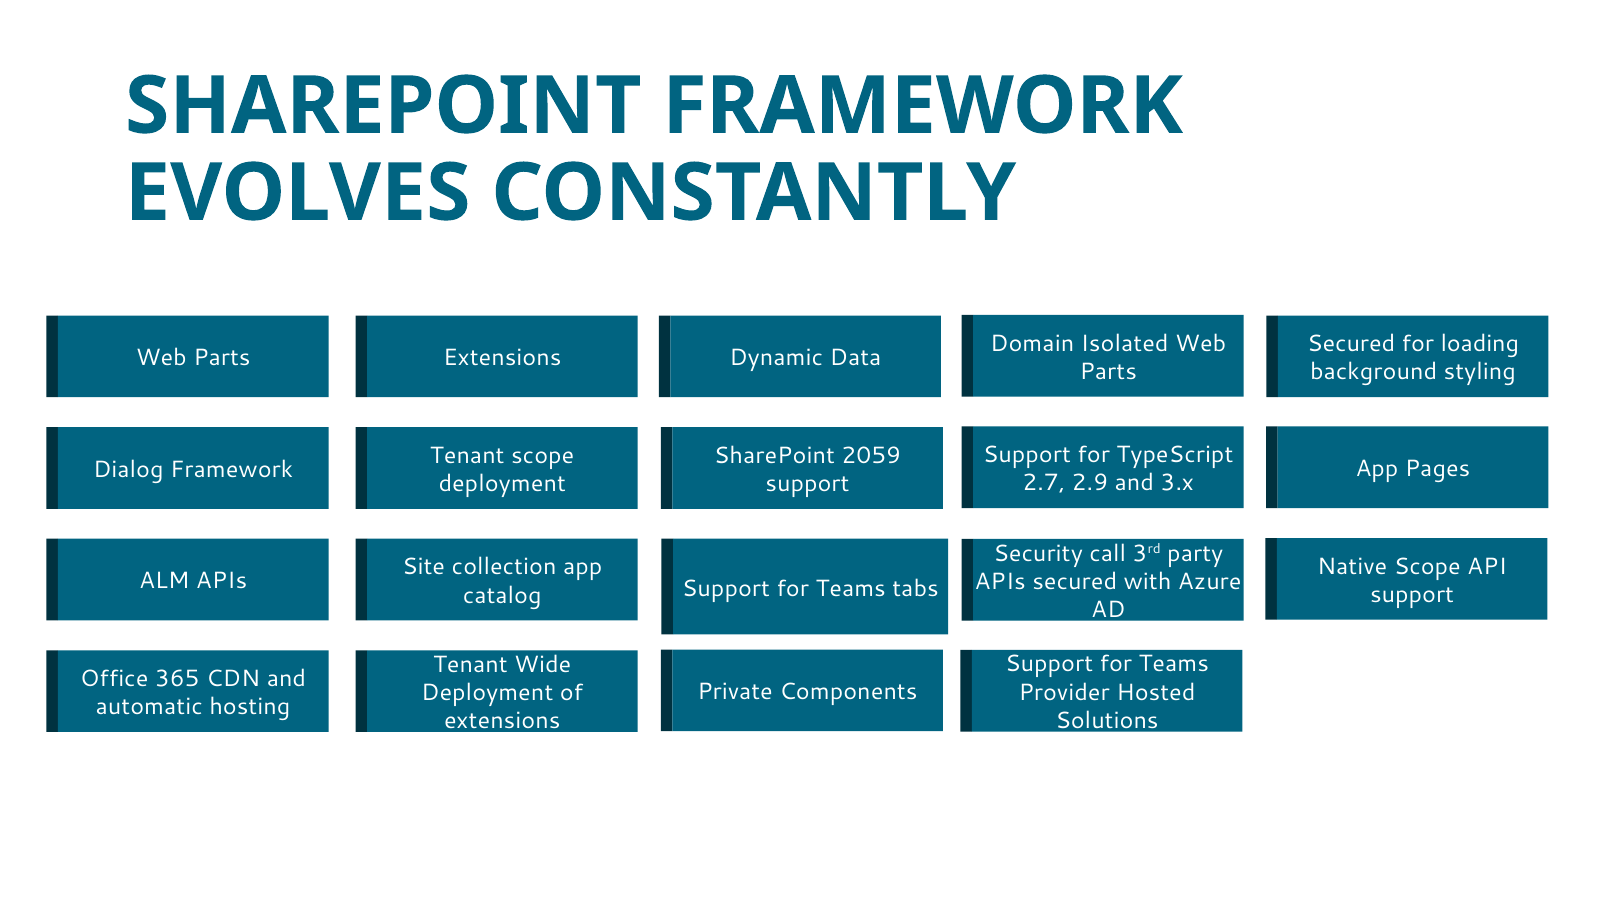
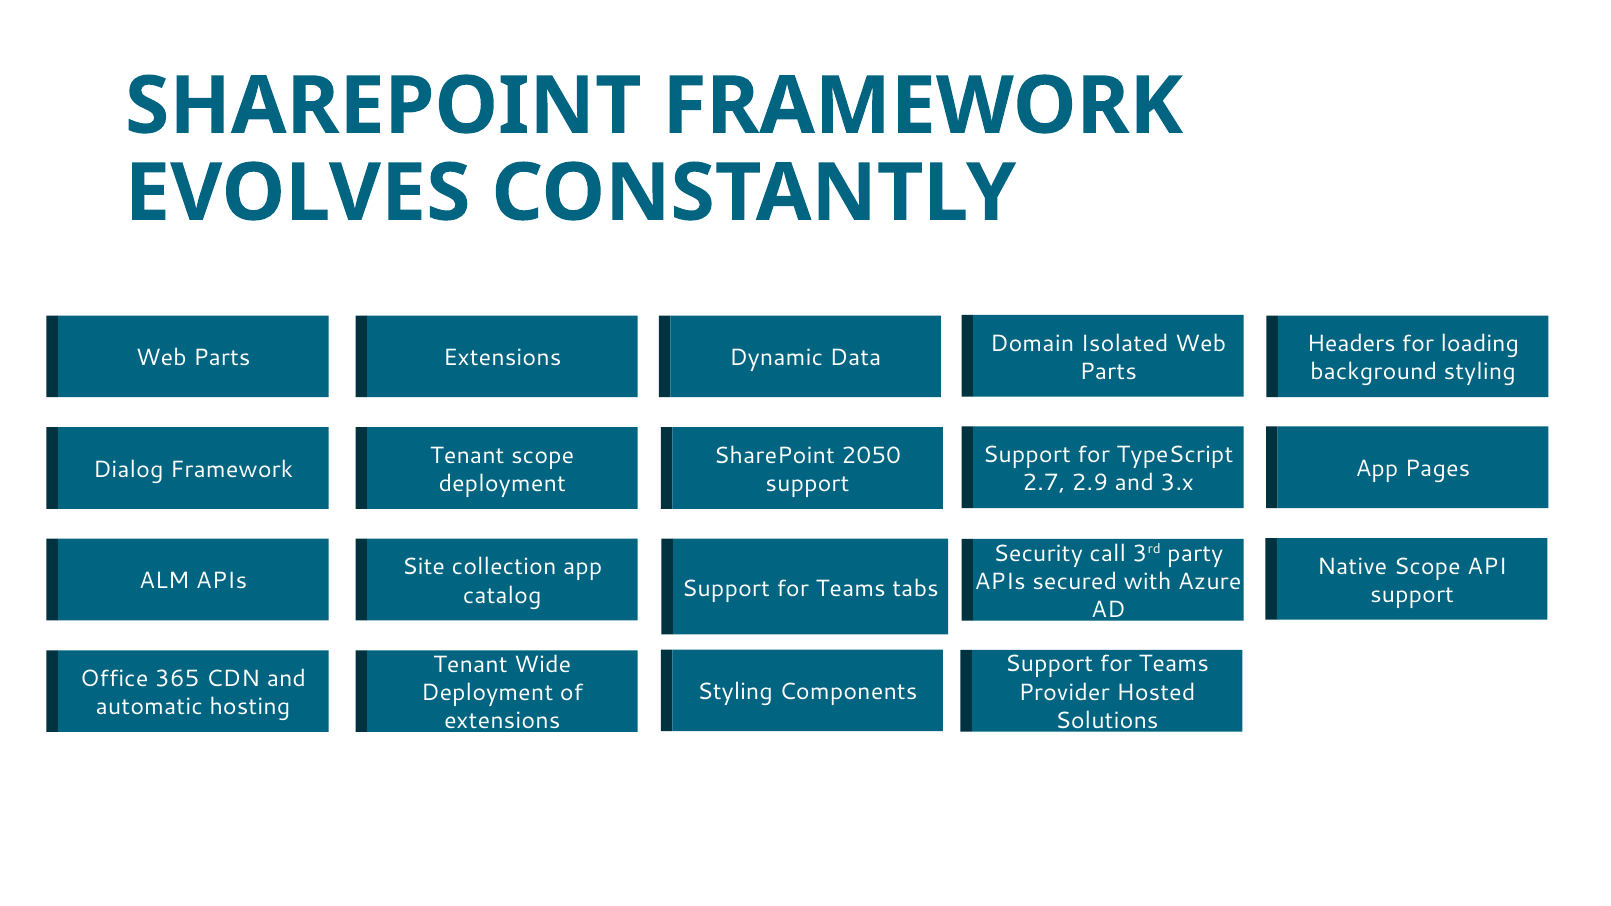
Secured at (1351, 344): Secured -> Headers
2059: 2059 -> 2050
Private at (735, 692): Private -> Styling
